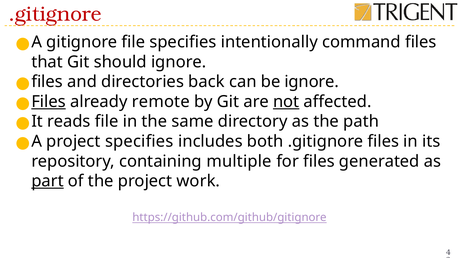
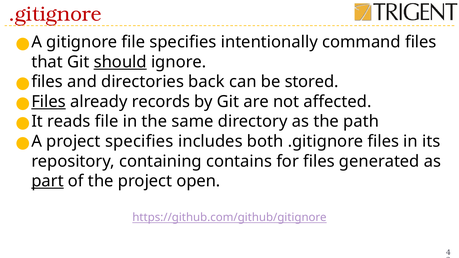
should underline: none -> present
be ignore: ignore -> stored
remote: remote -> records
not underline: present -> none
multiple: multiple -> contains
work: work -> open
